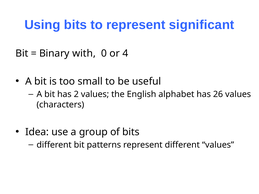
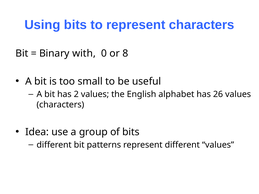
represent significant: significant -> characters
4: 4 -> 8
